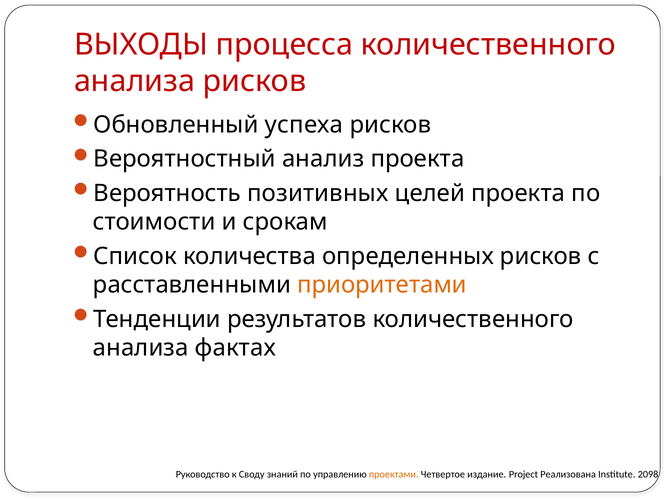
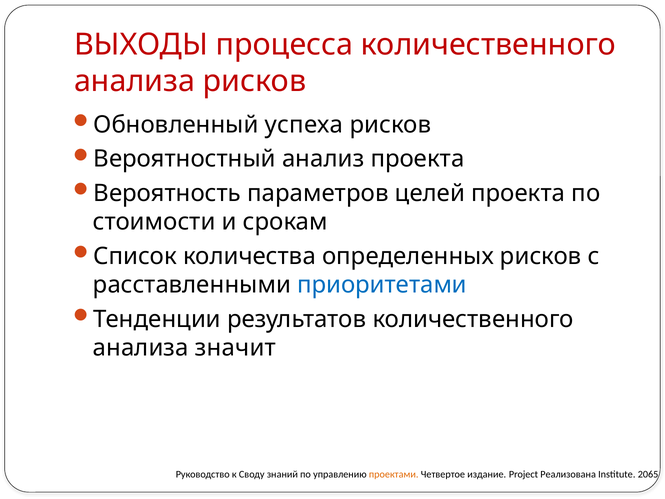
позитивных: позитивных -> параметров
приоритетами colour: orange -> blue
фактах: фактах -> значит
2098: 2098 -> 2065
